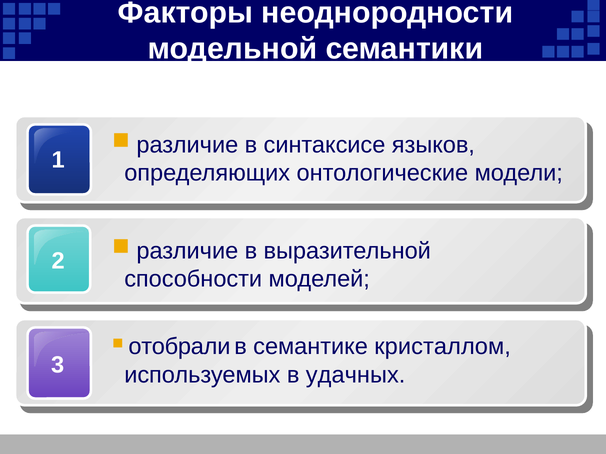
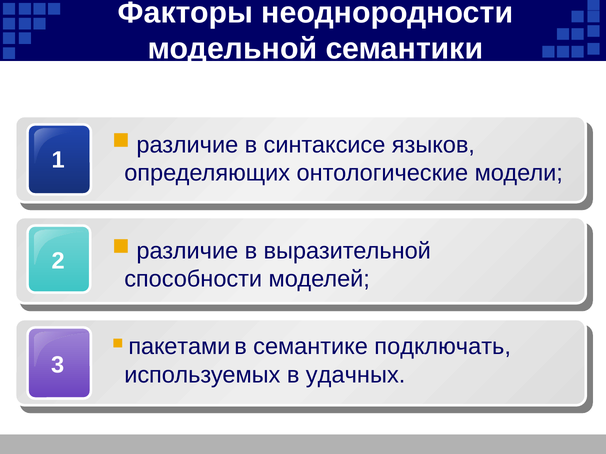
отобрали: отобрали -> пакетами
кристаллом: кристаллом -> подключать
